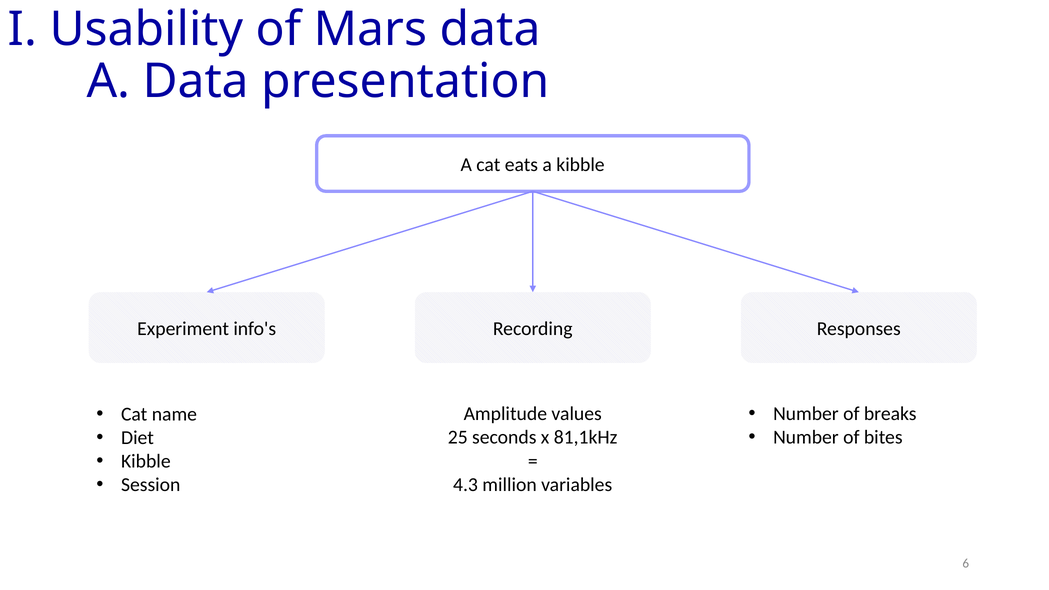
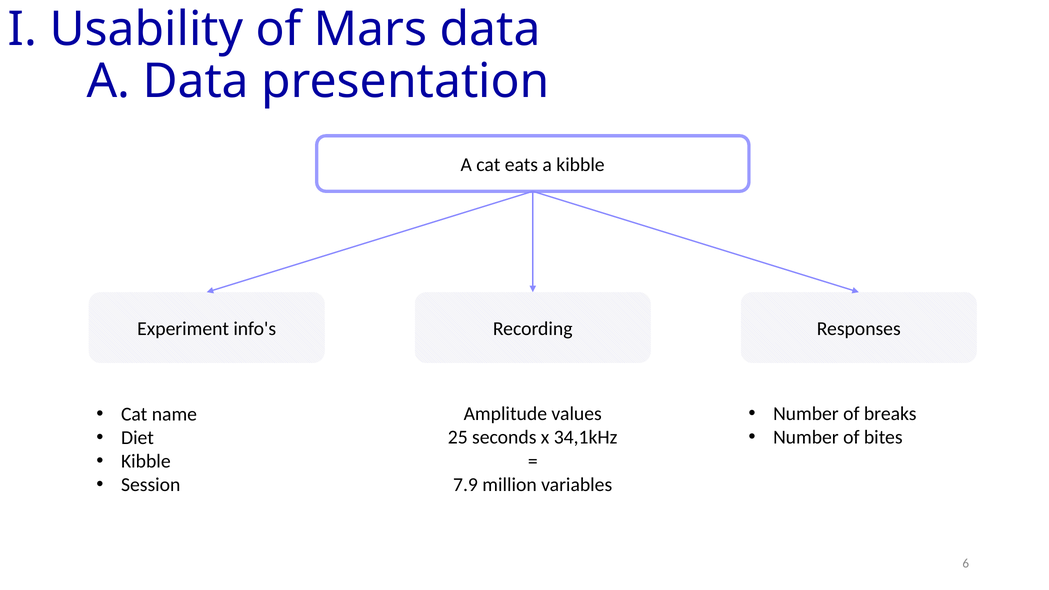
81,1kHz: 81,1kHz -> 34,1kHz
4.3: 4.3 -> 7.9
